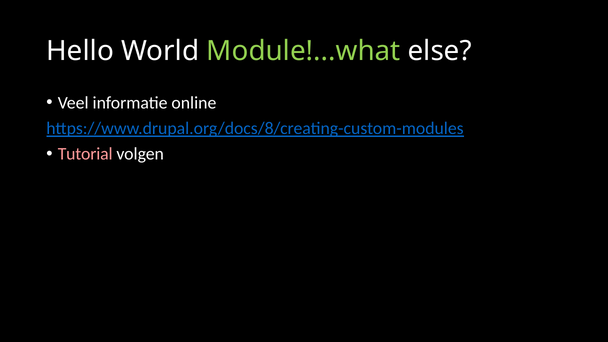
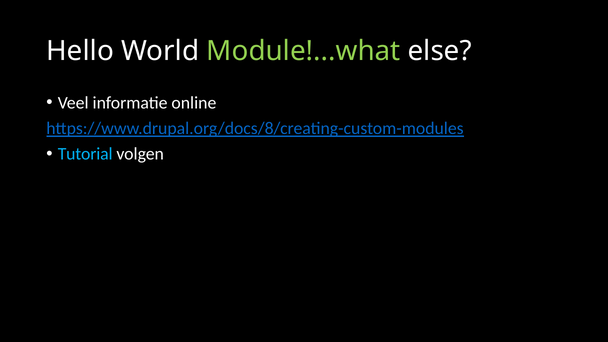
Tutorial colour: pink -> light blue
